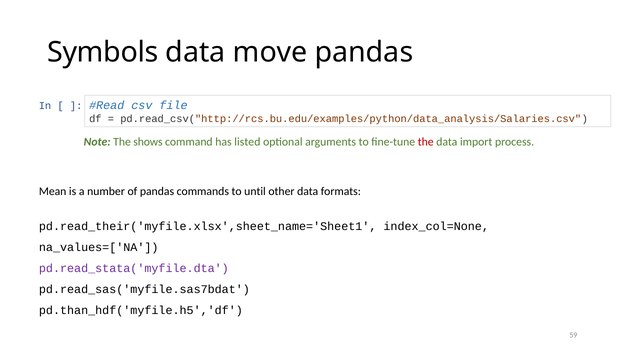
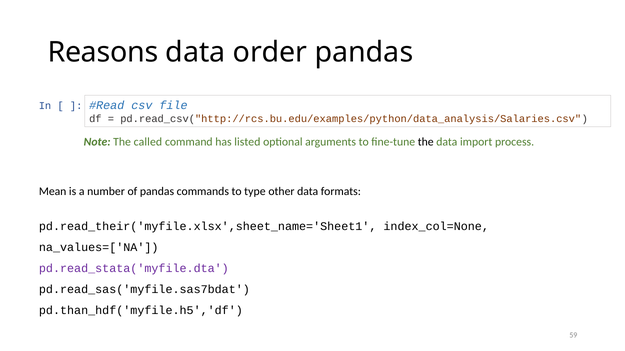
Symbols: Symbols -> Reasons
move: move -> order
shows: shows -> called
the at (426, 142) colour: red -> black
until: until -> type
